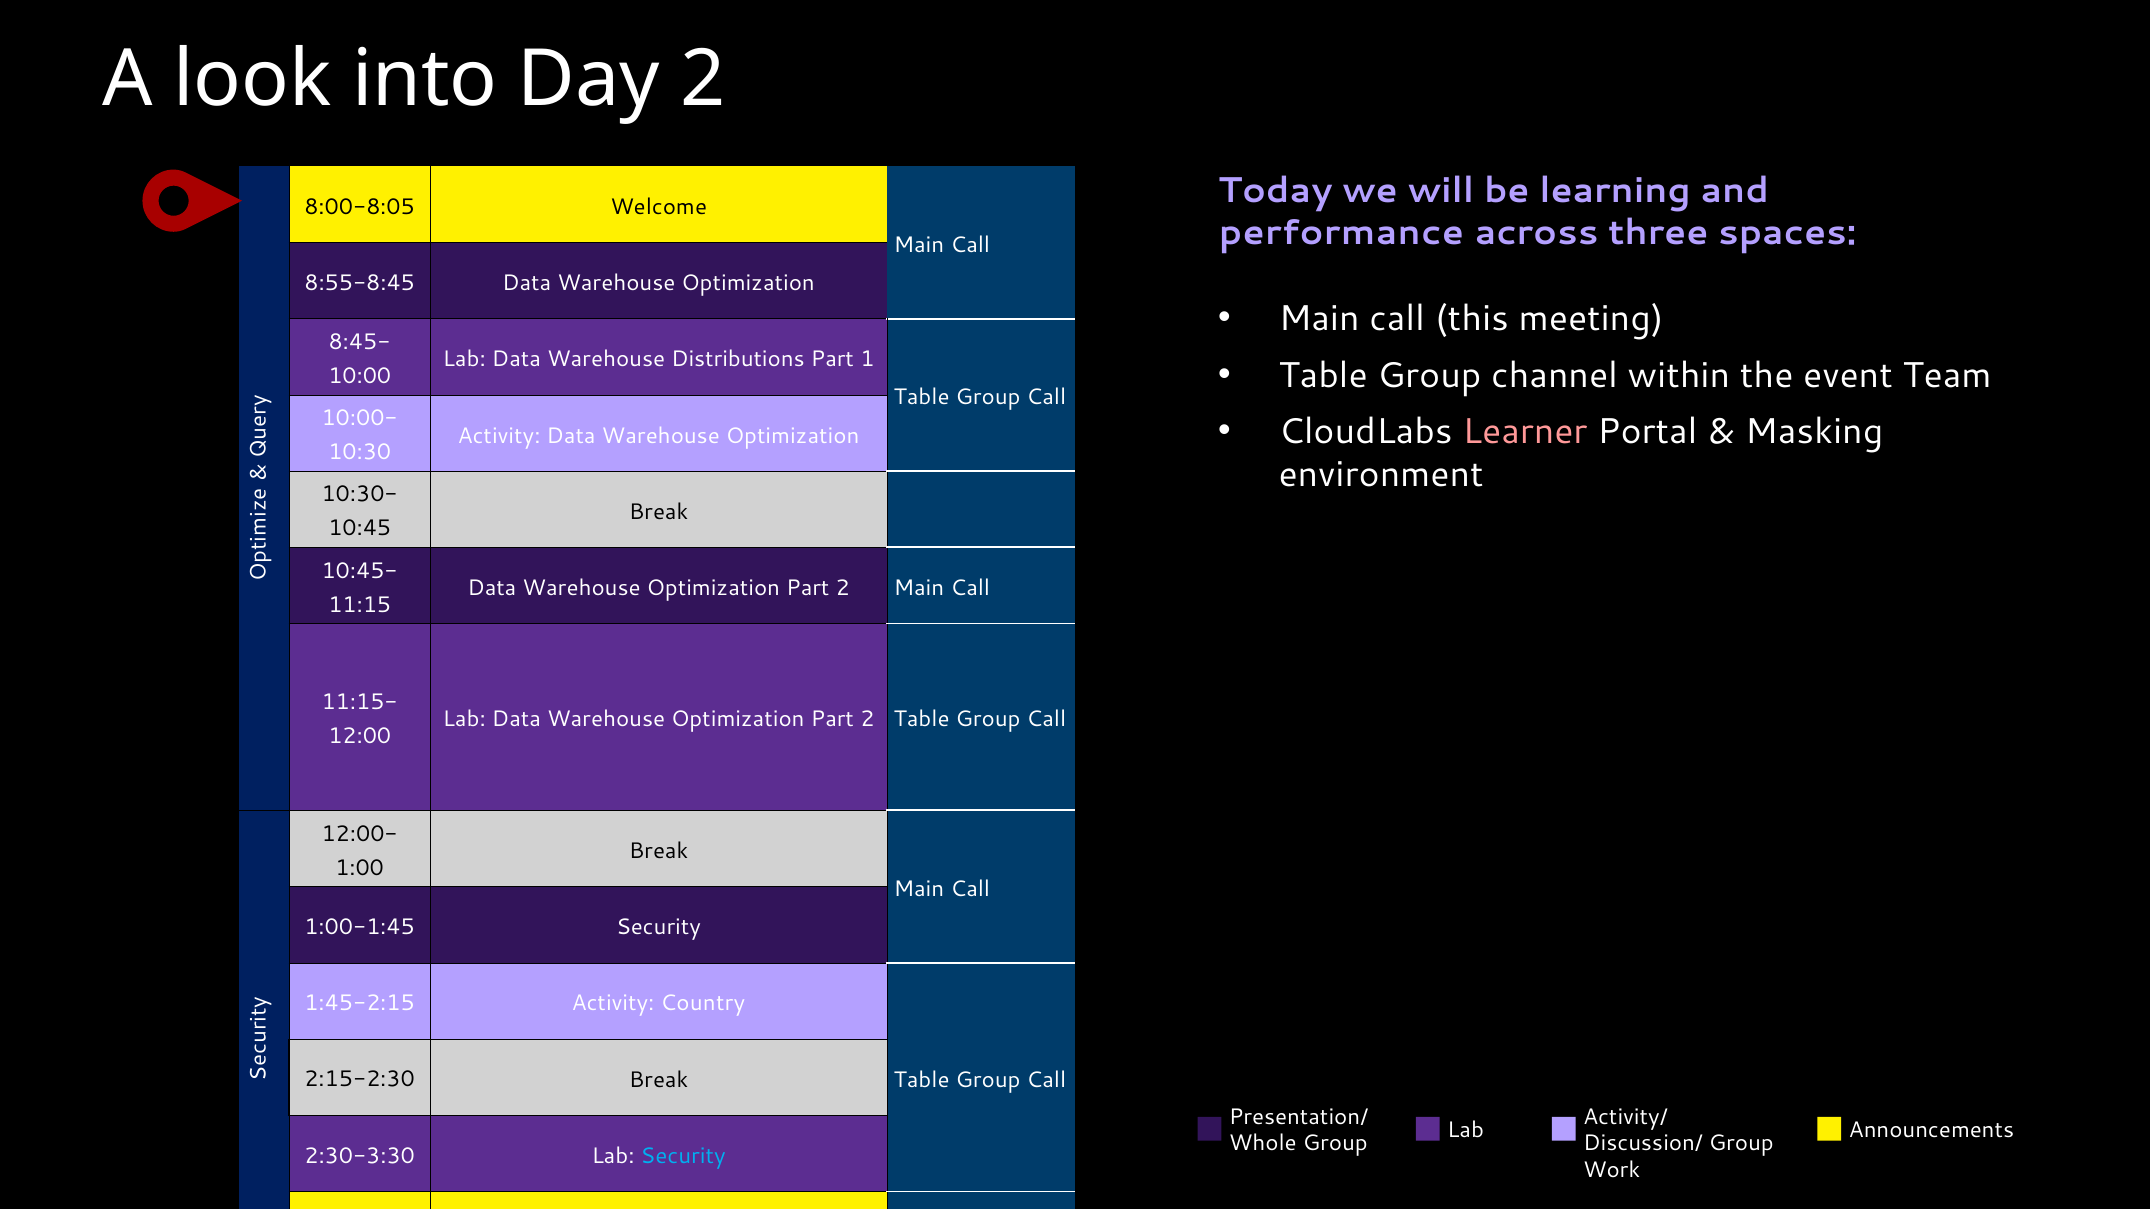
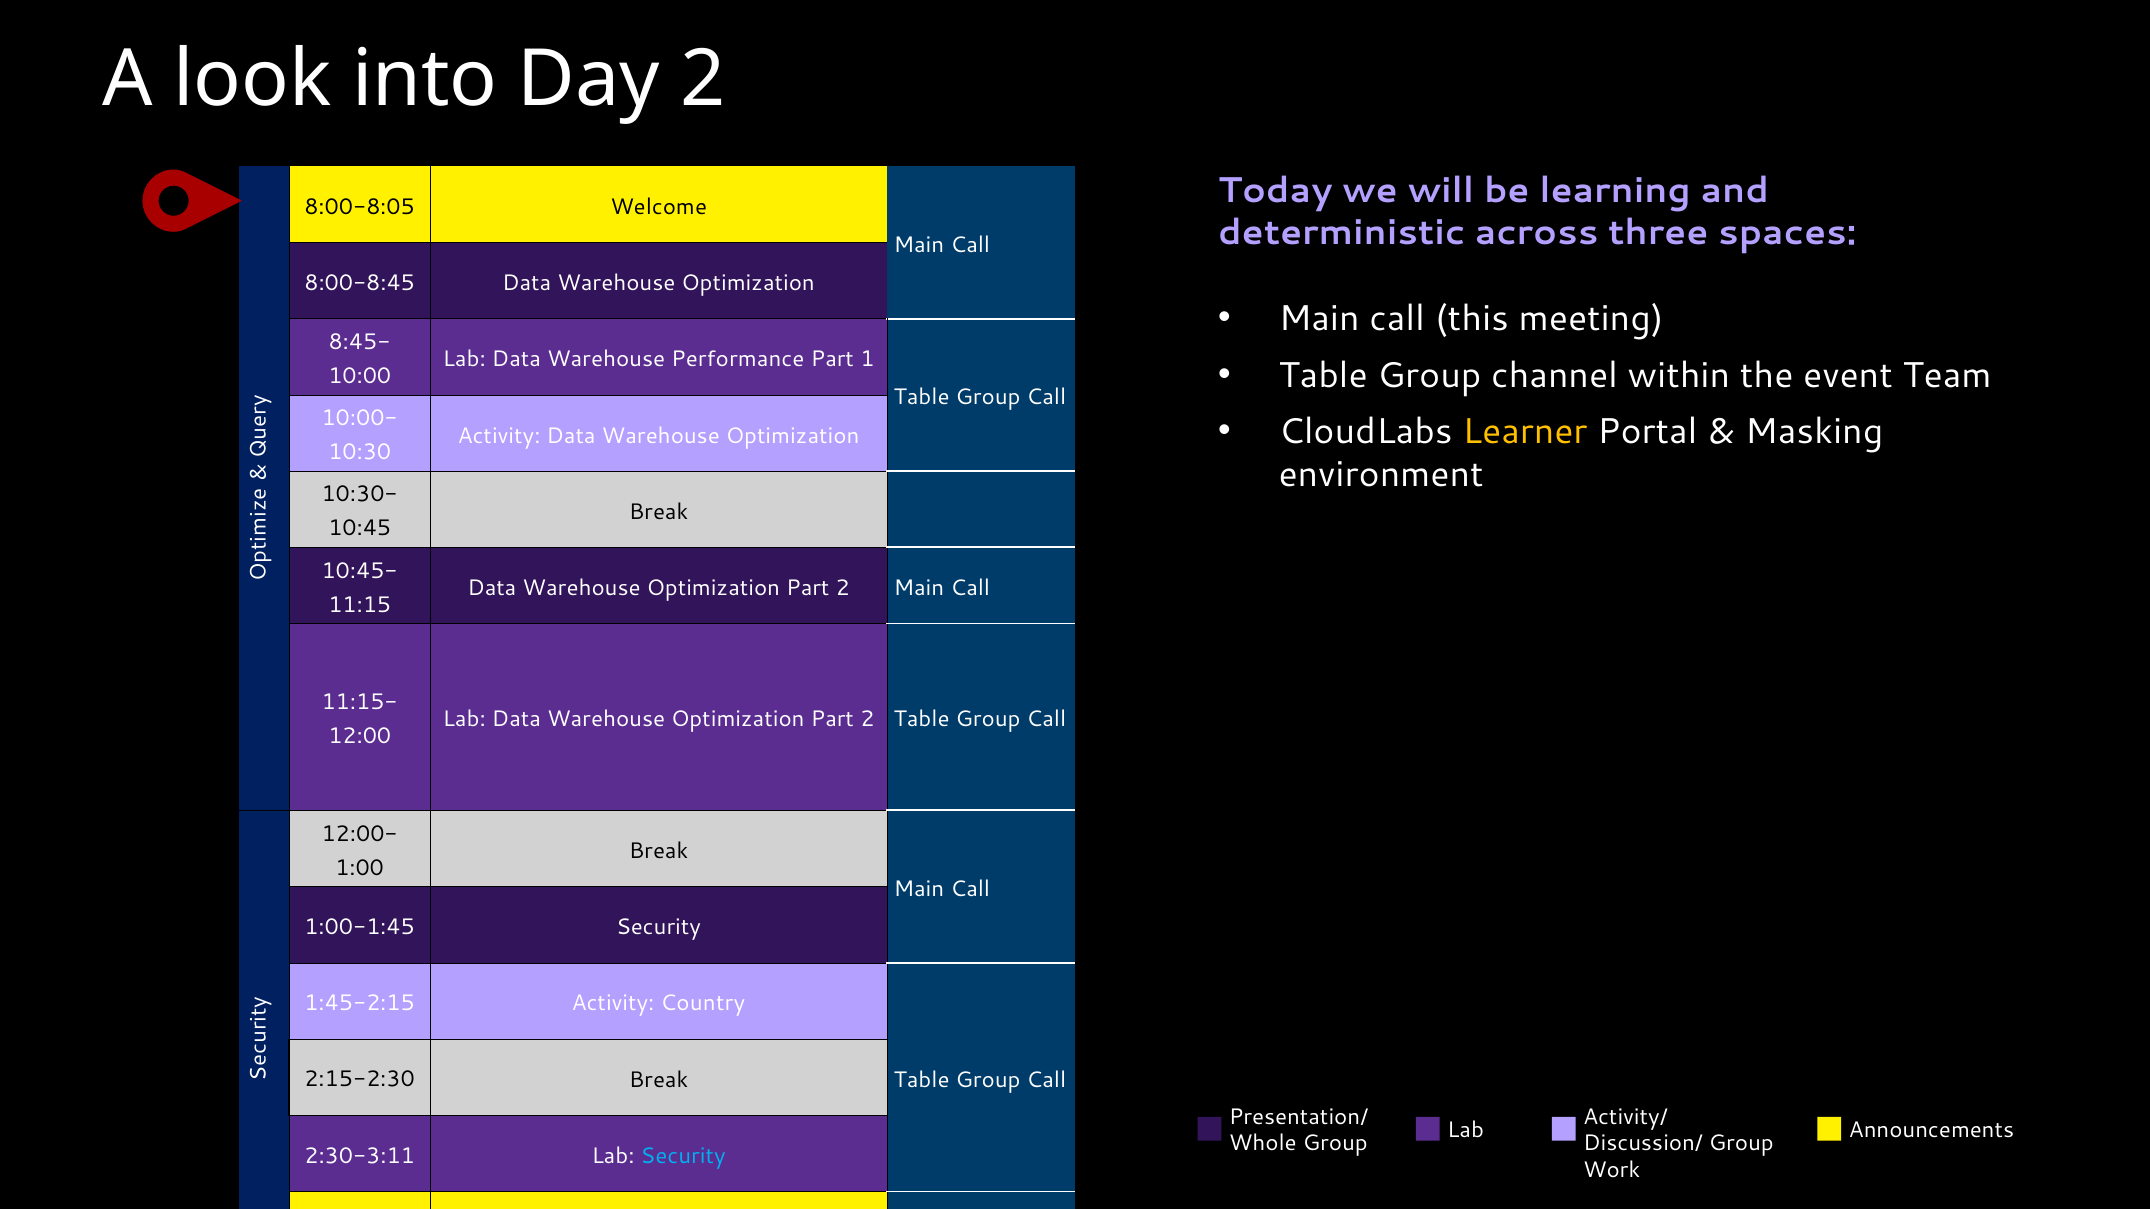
performance: performance -> deterministic
8:55-8:45: 8:55-8:45 -> 8:00-8:45
Distributions: Distributions -> Performance
Learner colour: pink -> yellow
2:30-3:30: 2:30-3:30 -> 2:30-3:11
